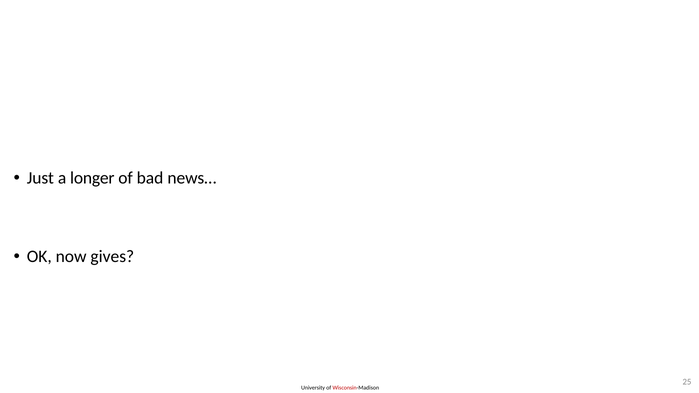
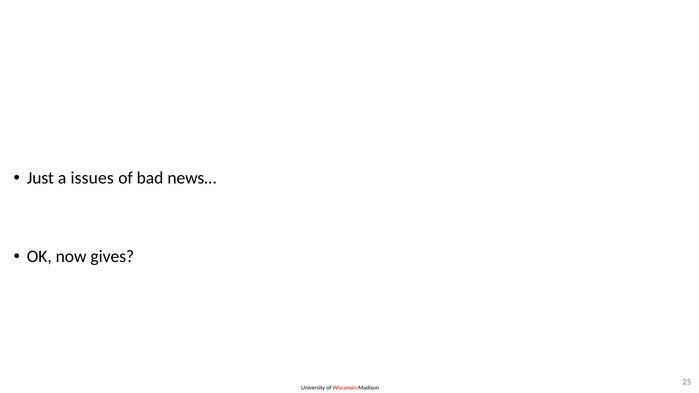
longer: longer -> issues
